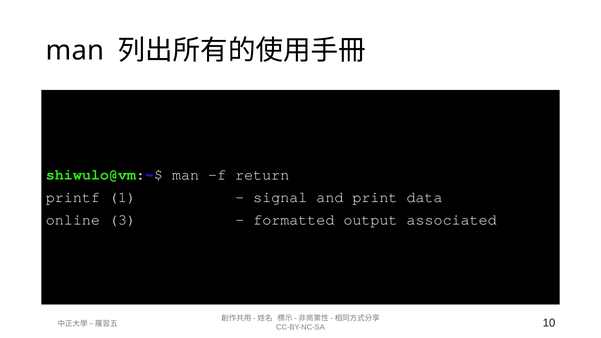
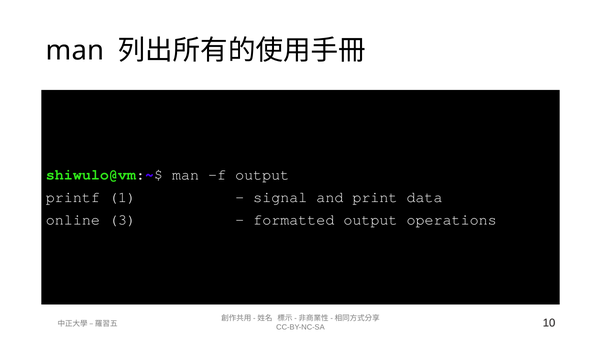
f return: return -> output
associated: associated -> operations
